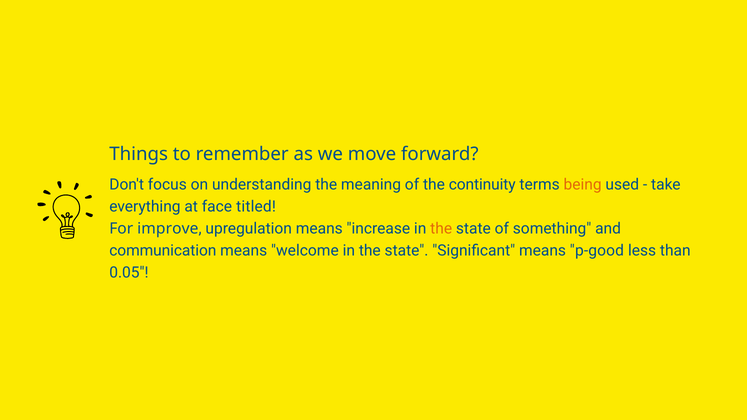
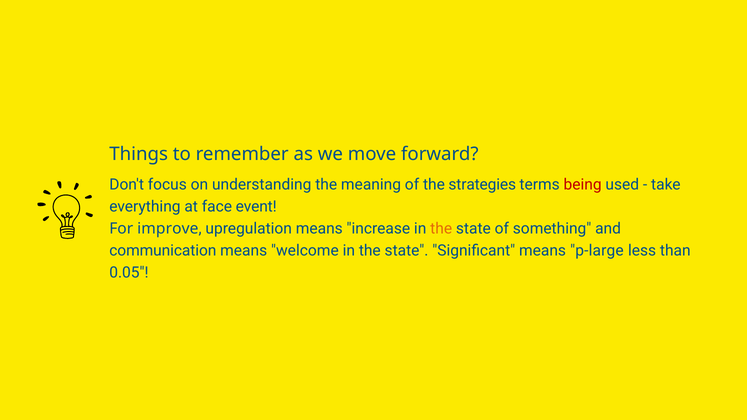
continuity: continuity -> strategies
being colour: orange -> red
titled: titled -> event
p-good: p-good -> p-large
